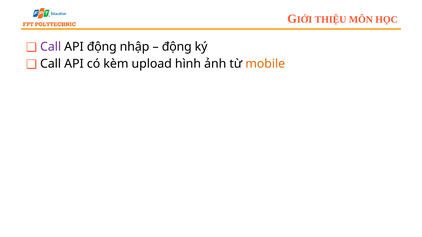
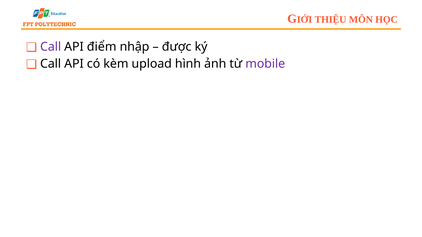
API động: động -> điểm
động at (177, 47): động -> được
mobile colour: orange -> purple
